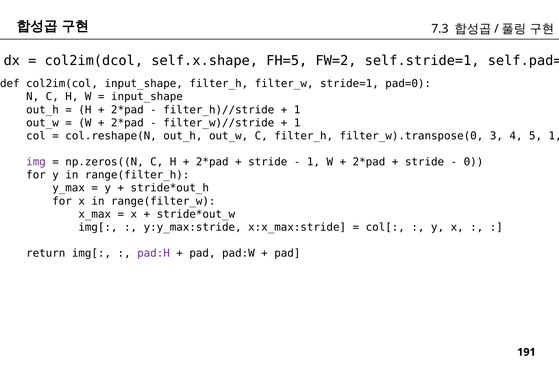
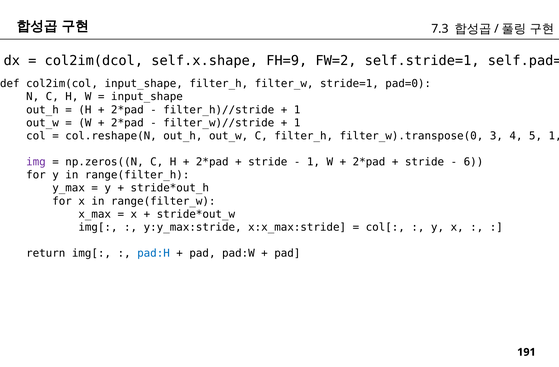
FH=5: FH=5 -> FH=9
0: 0 -> 6
pad:H colour: purple -> blue
